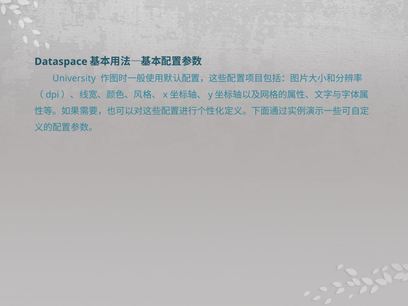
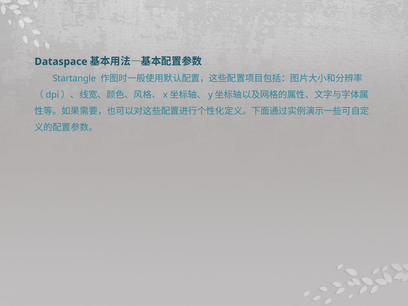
University: University -> Startangle
